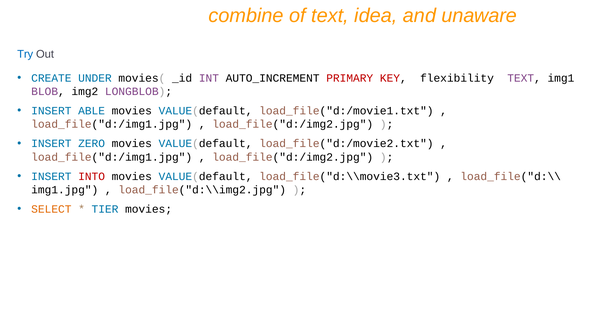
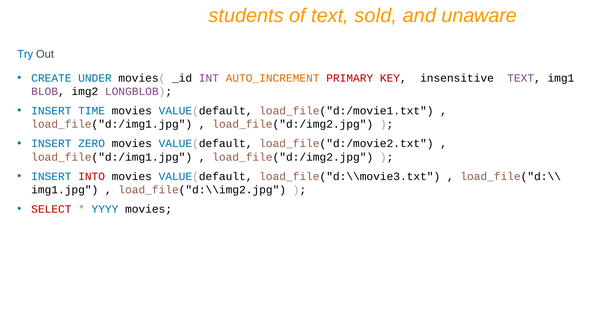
combine: combine -> students
idea: idea -> sold
AUTO_INCREMENT colour: black -> orange
flexibility: flexibility -> insensitive
ABLE: ABLE -> TIME
SELECT colour: orange -> red
TIER: TIER -> YYYY
